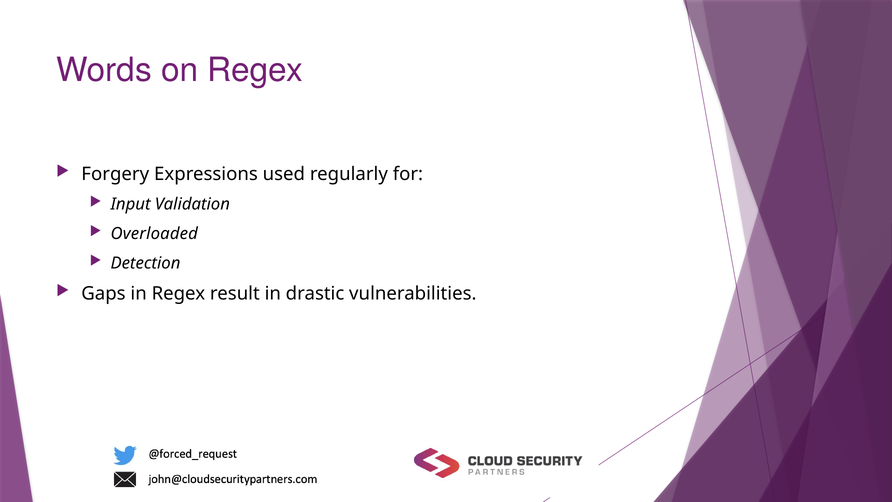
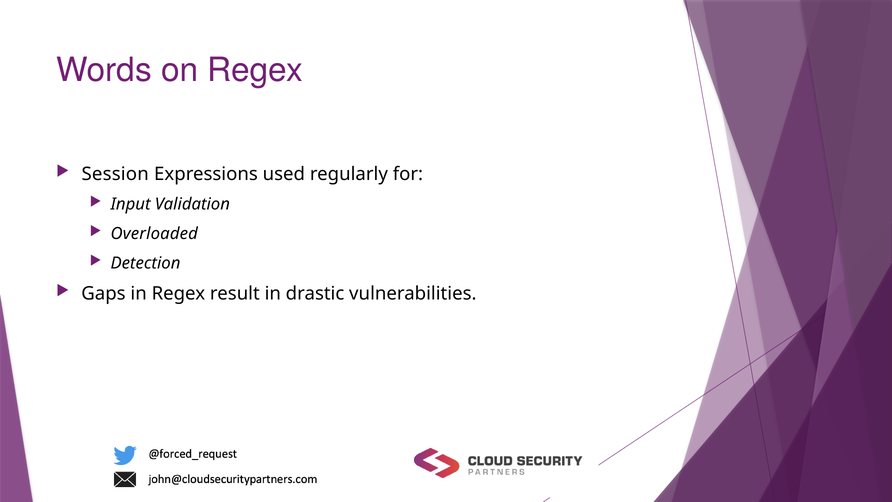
Forgery: Forgery -> Session
